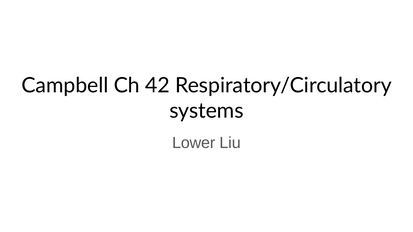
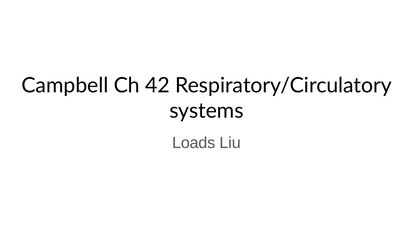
Lower: Lower -> Loads
